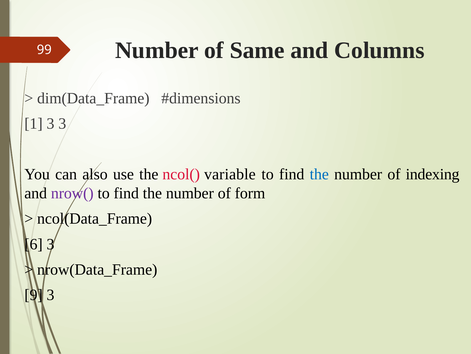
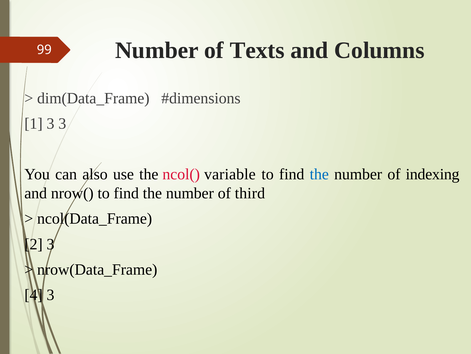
Same: Same -> Texts
nrow( colour: purple -> black
form: form -> third
6: 6 -> 2
9: 9 -> 4
